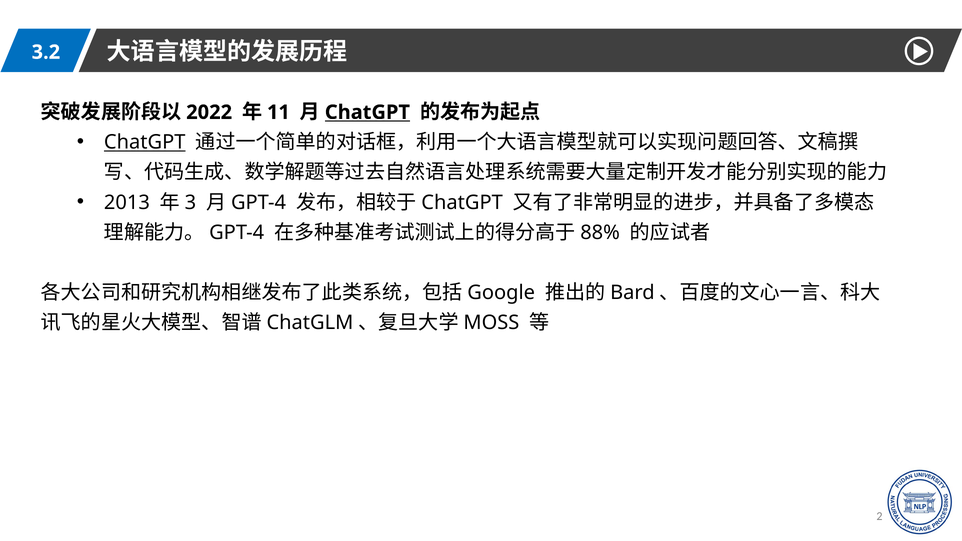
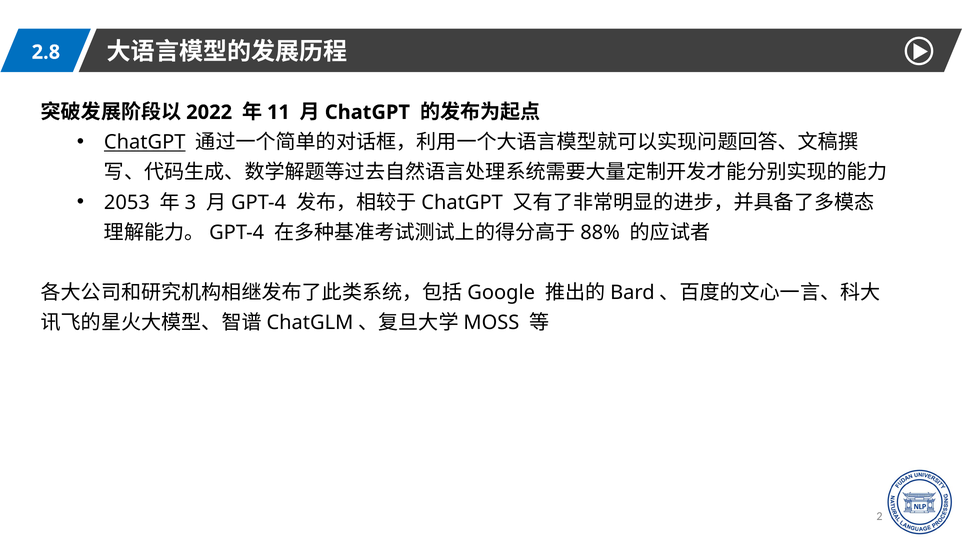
3.2: 3.2 -> 2.8
ChatGPT at (367, 112) underline: present -> none
2013: 2013 -> 2053
